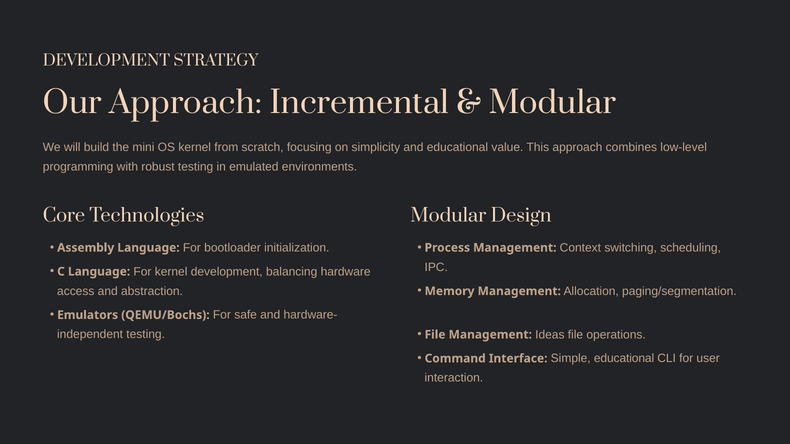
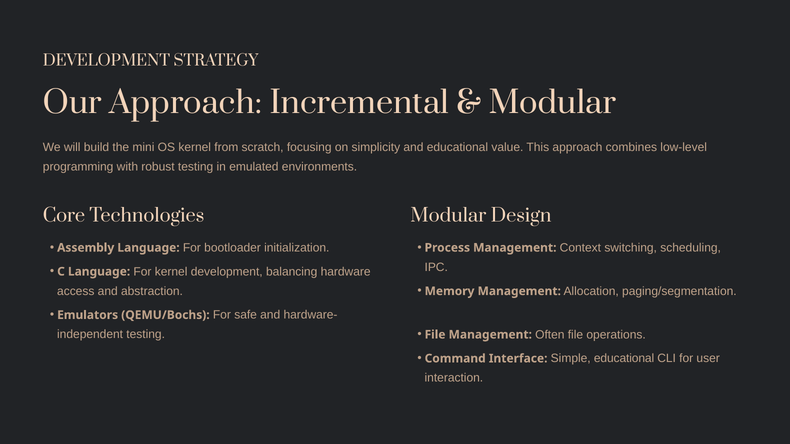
Ideas: Ideas -> Often
